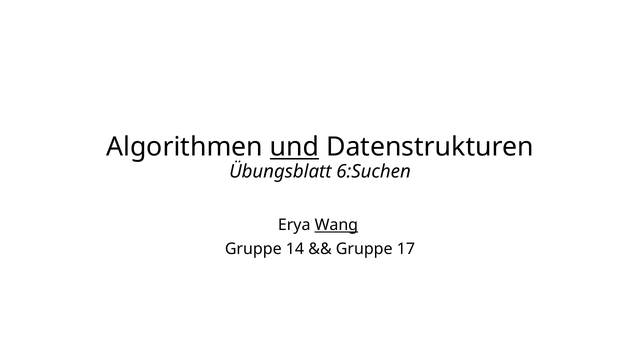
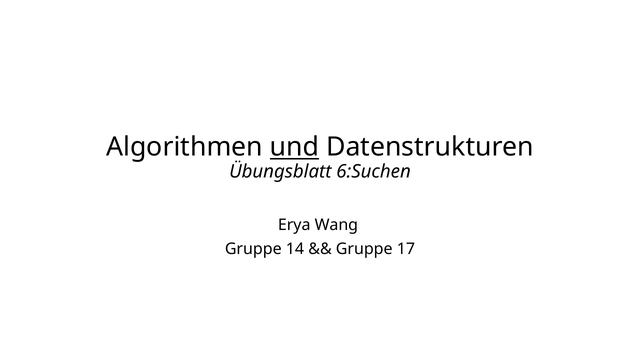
Wang underline: present -> none
